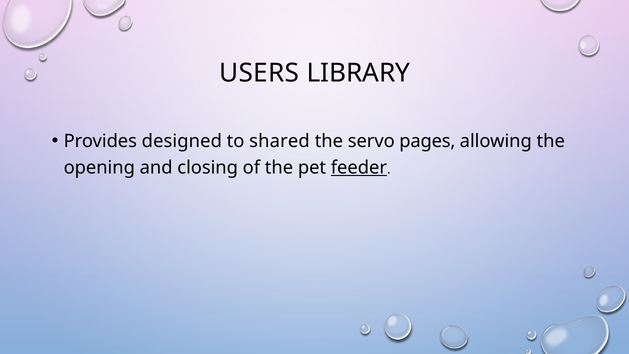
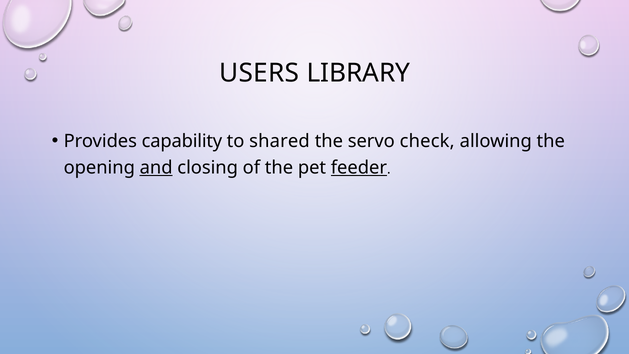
designed: designed -> capability
pages: pages -> check
and underline: none -> present
